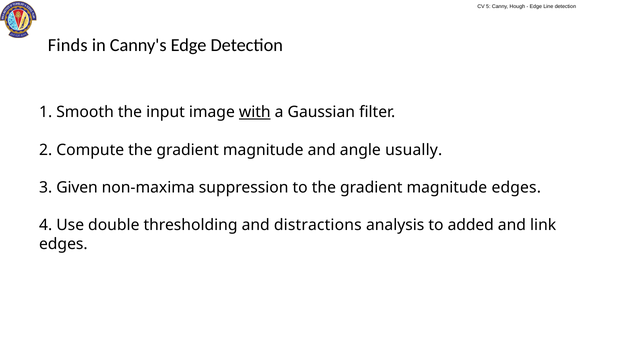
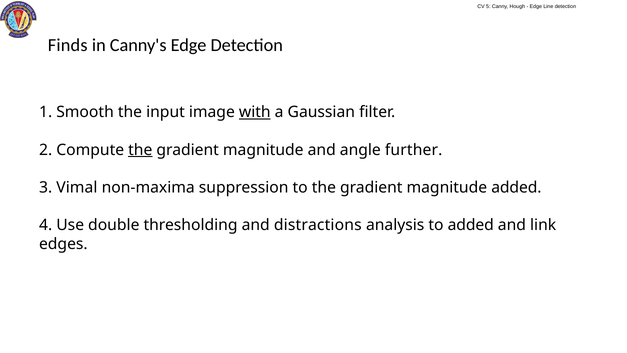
the at (140, 150) underline: none -> present
usually: usually -> further
Given: Given -> Vimal
magnitude edges: edges -> added
